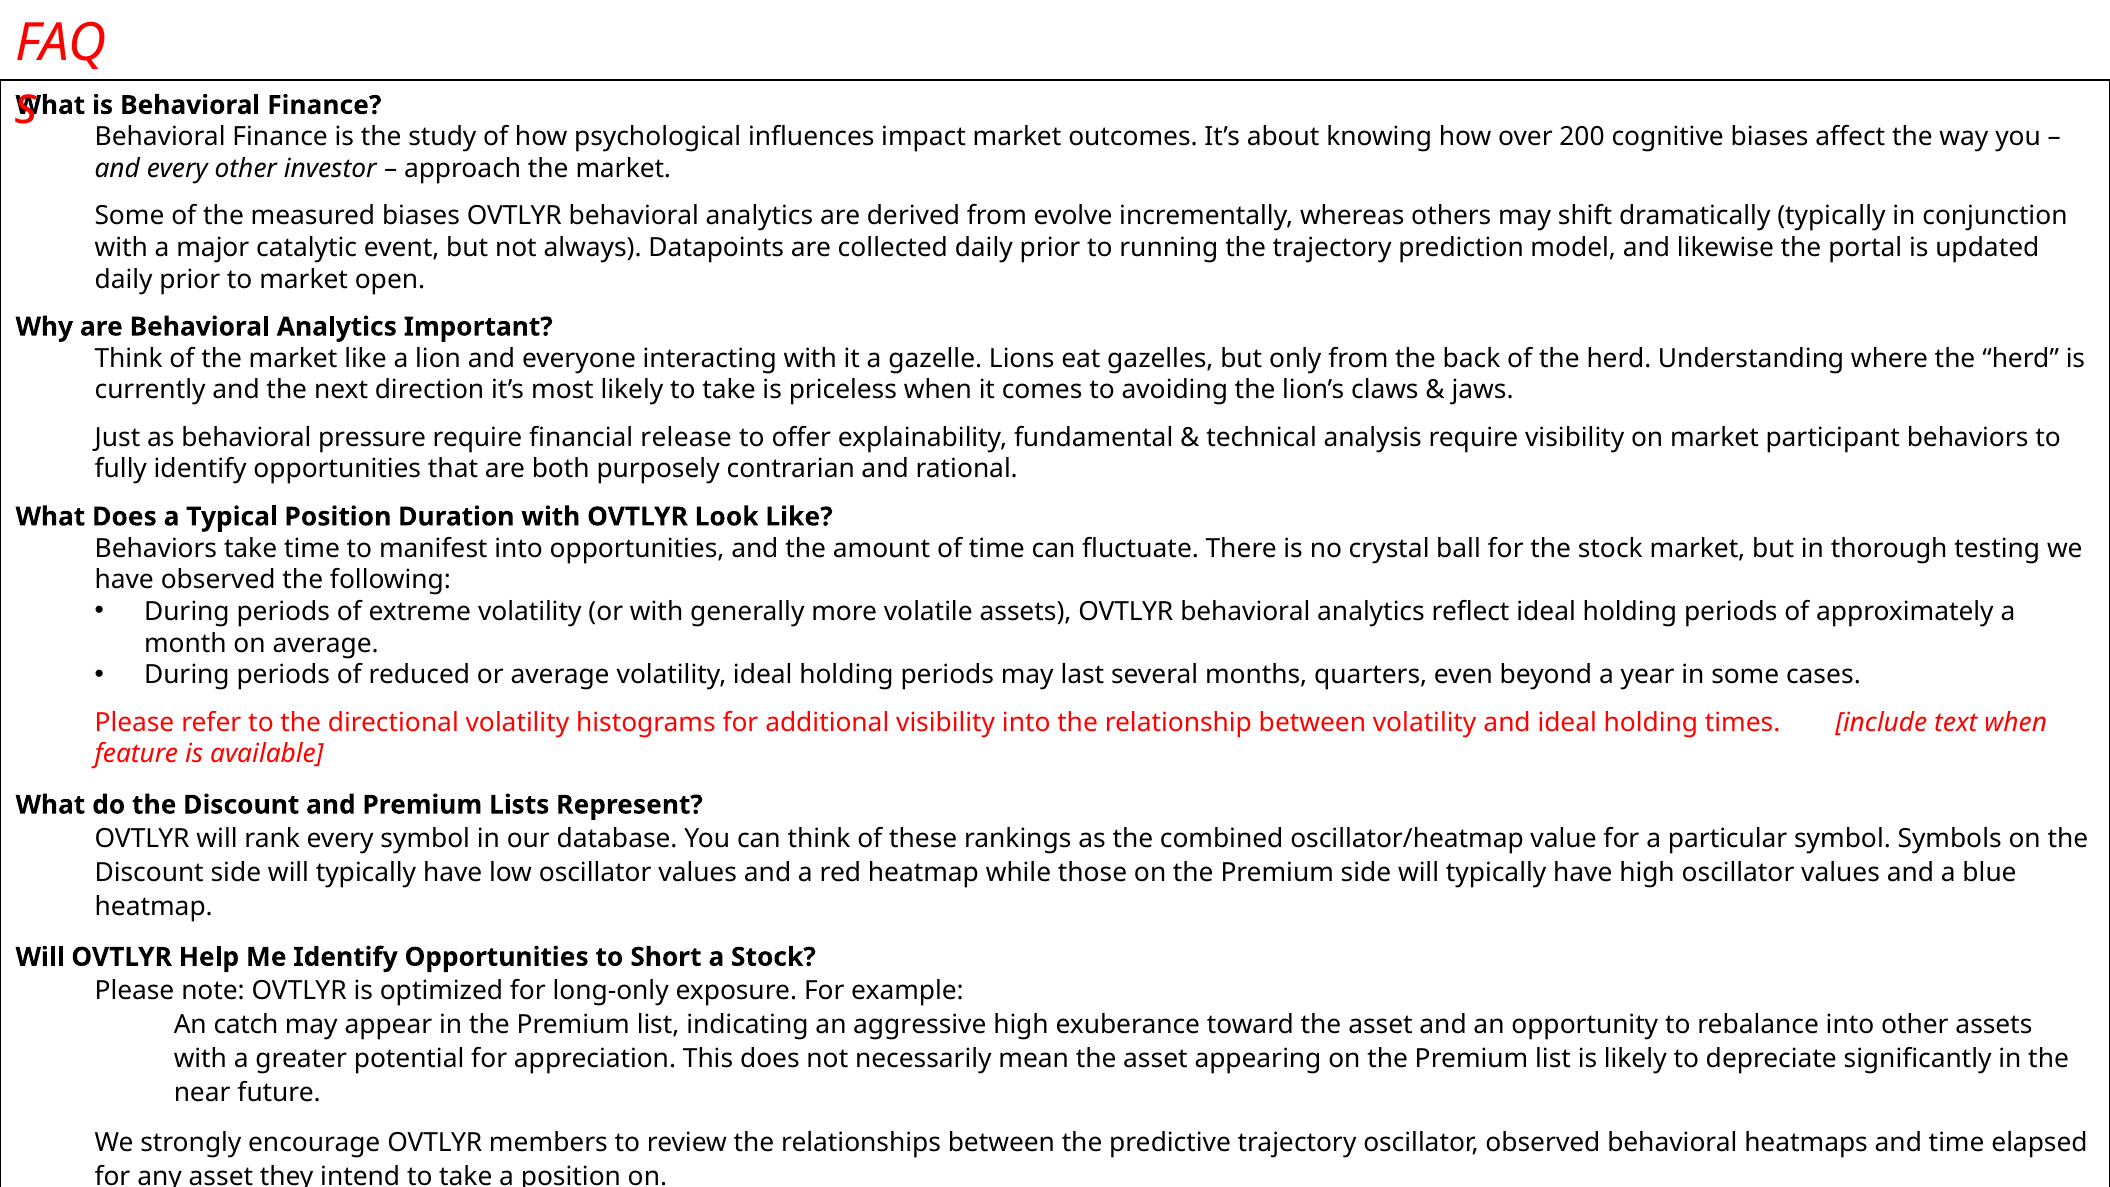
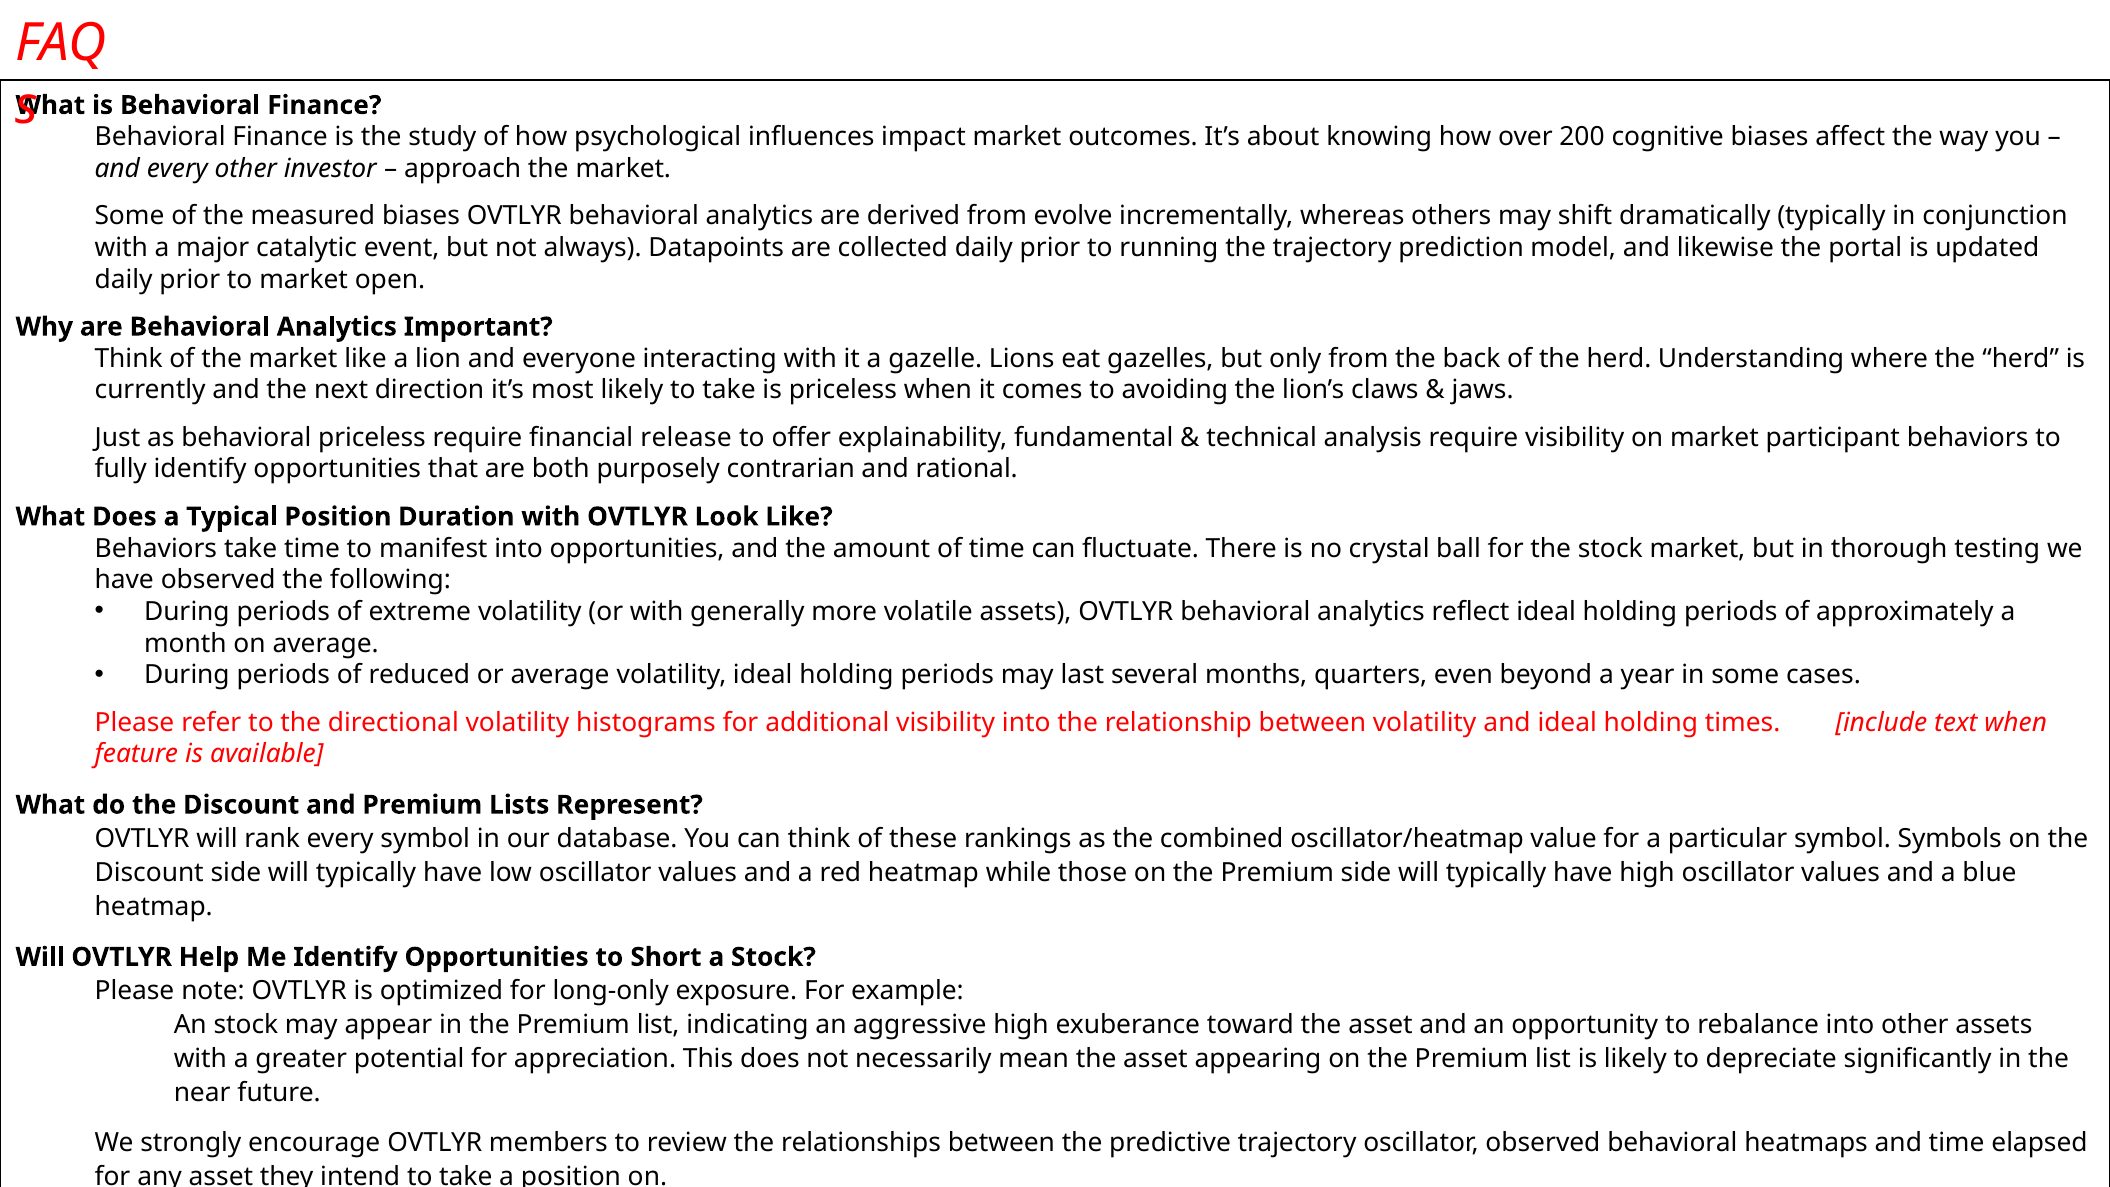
behavioral pressure: pressure -> priceless
An catch: catch -> stock
